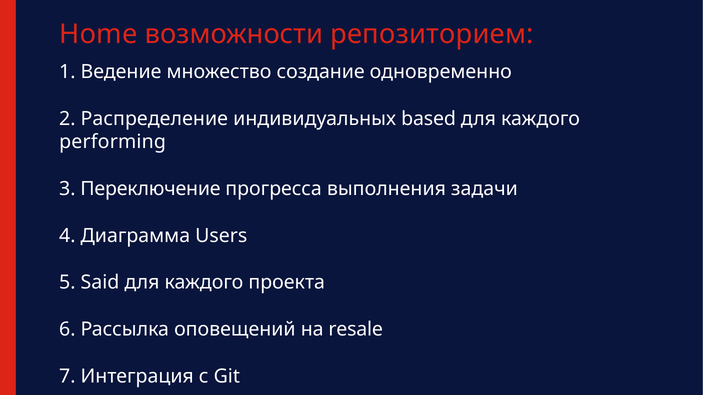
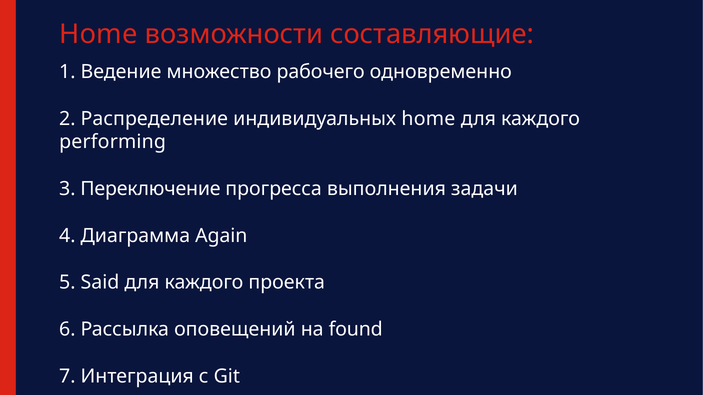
репозиторием: репозиторием -> составляющие
создание: создание -> рабочего
индивидуальных based: based -> home
Users: Users -> Again
resale: resale -> found
